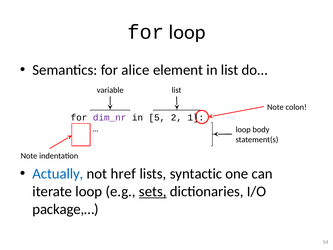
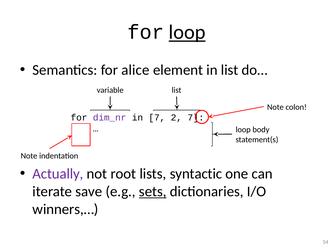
loop at (187, 32) underline: none -> present
in 5: 5 -> 7
2 1: 1 -> 7
Actually colour: blue -> purple
href: href -> root
iterate loop: loop -> save
package,…: package,… -> winners,…
